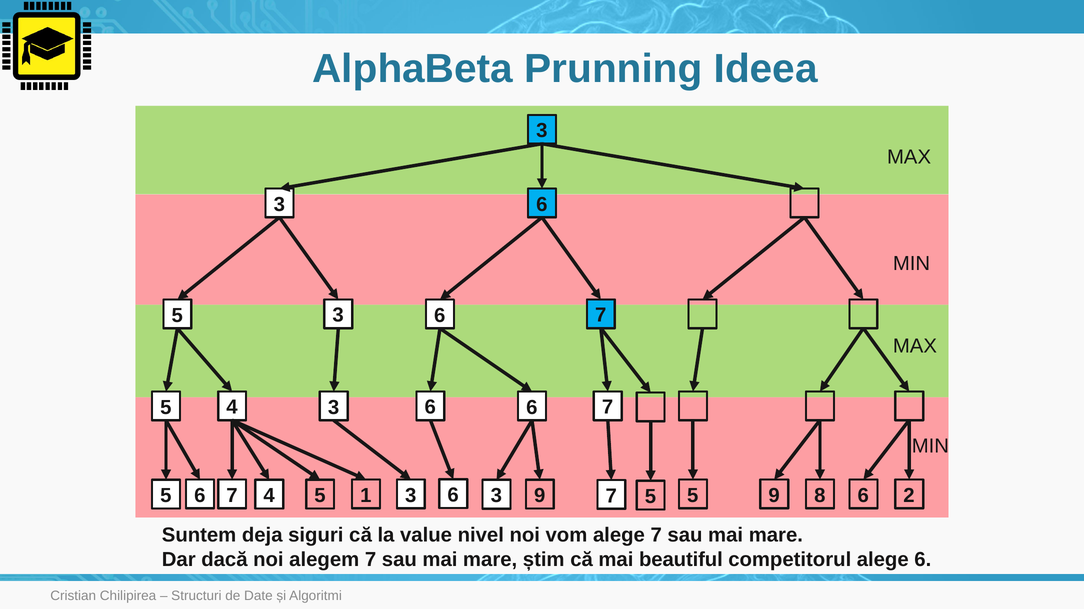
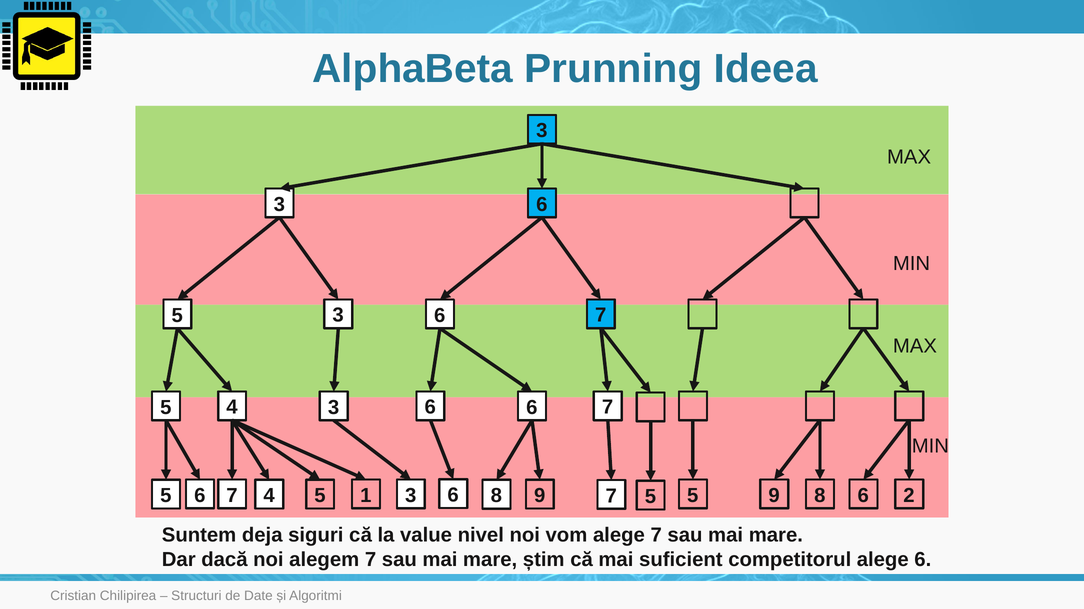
5 5 3: 3 -> 8
beautiful: beautiful -> suficient
